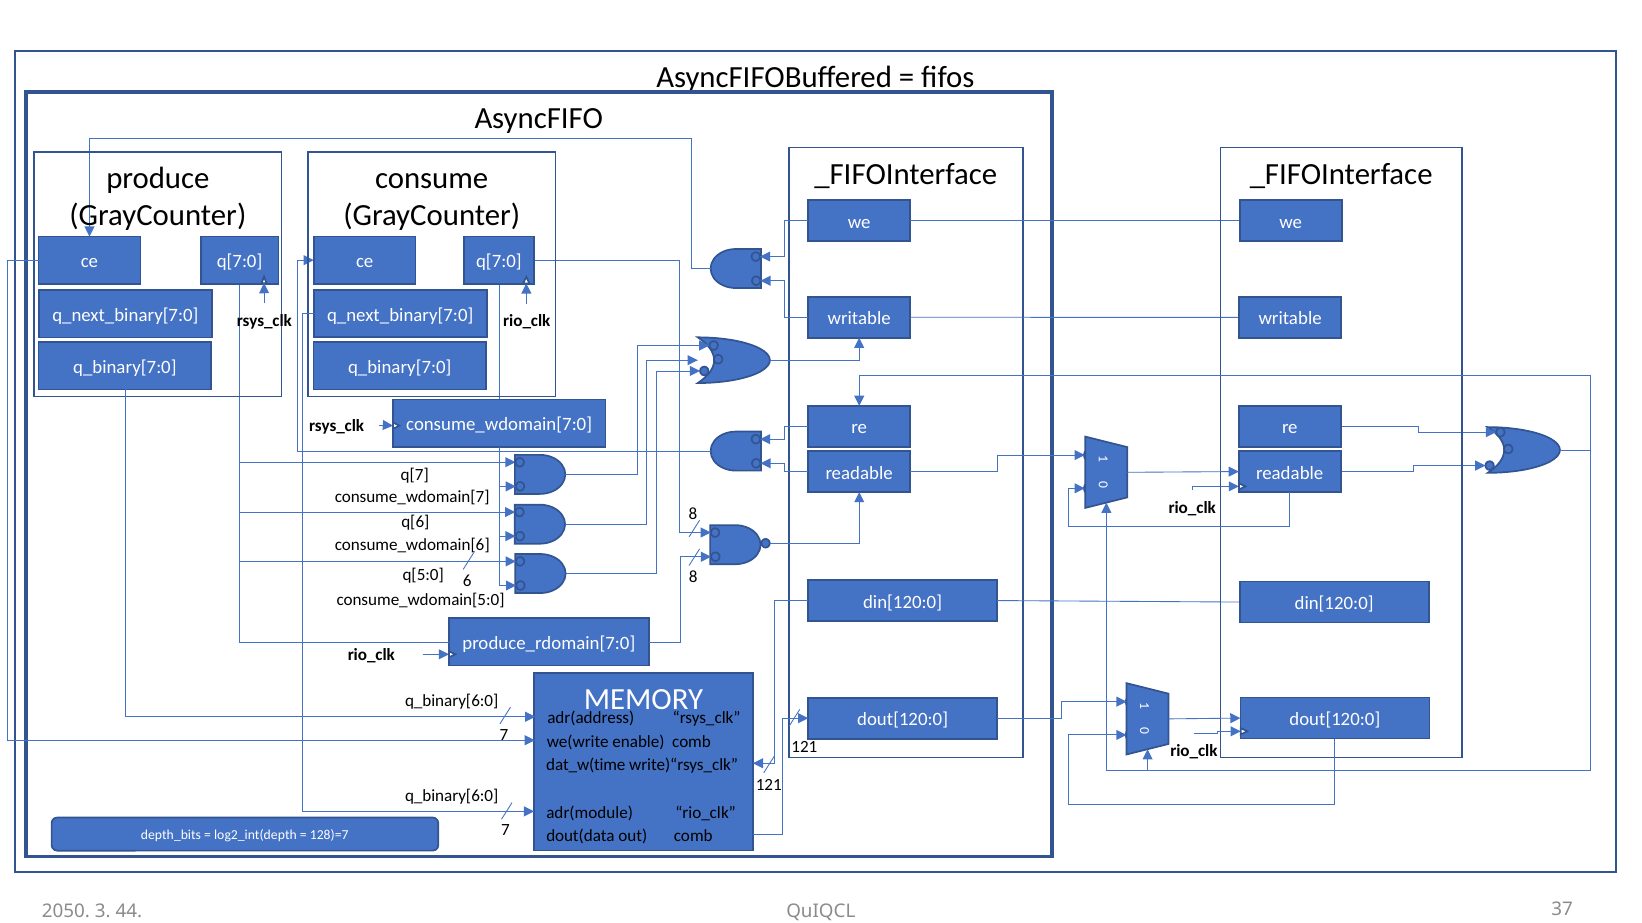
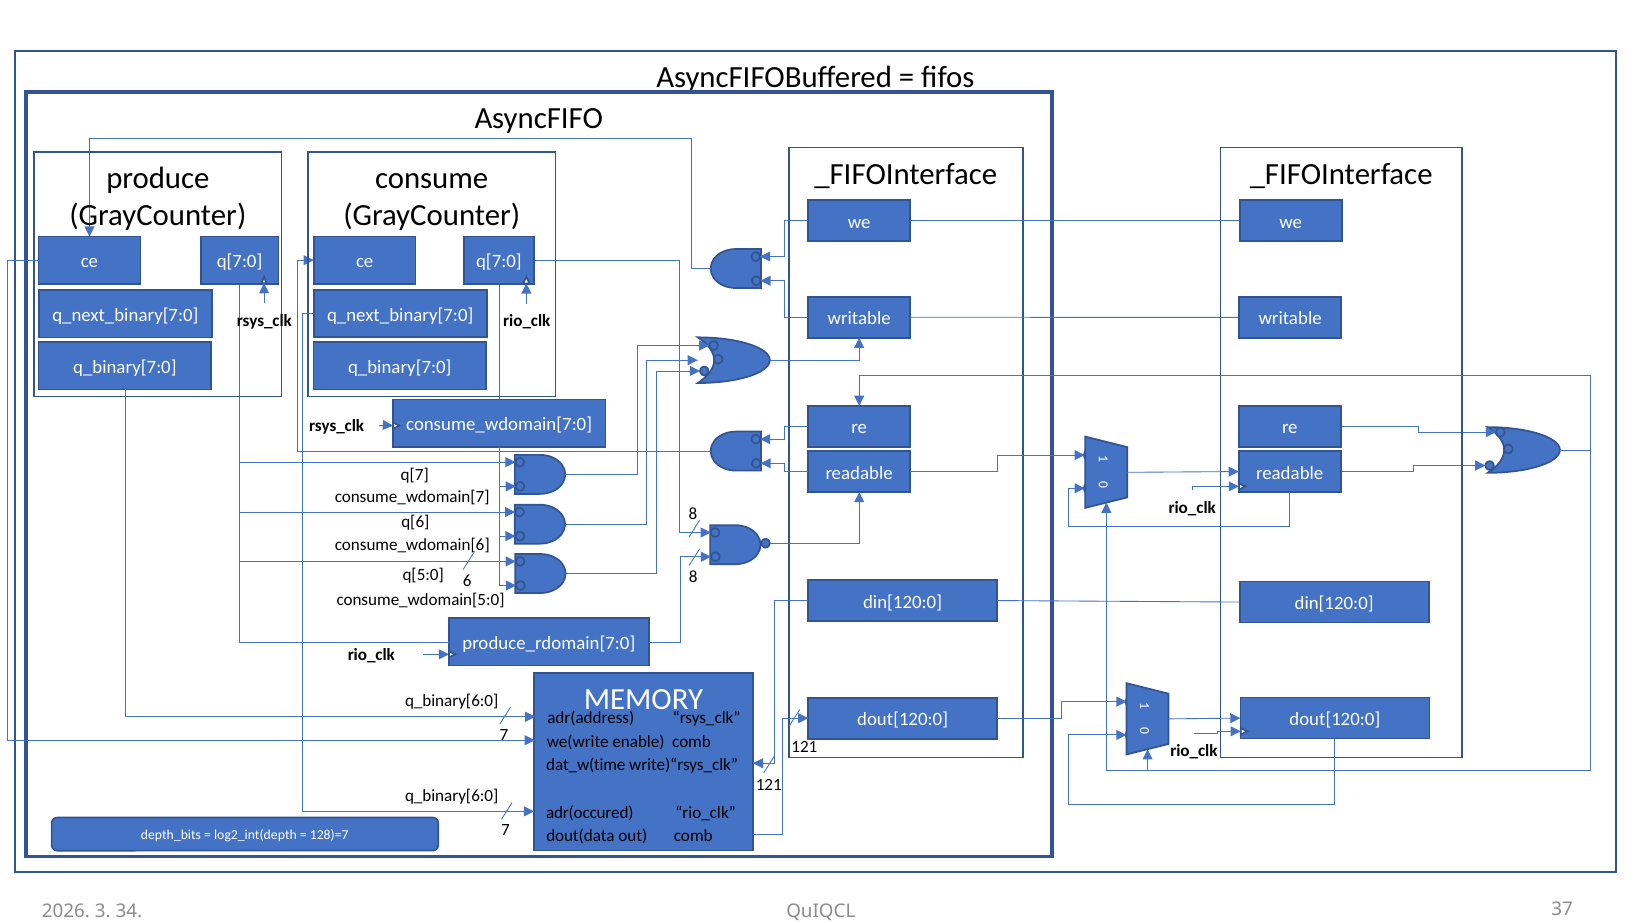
adr(module: adr(module -> adr(occured
2050: 2050 -> 2026
44: 44 -> 34
